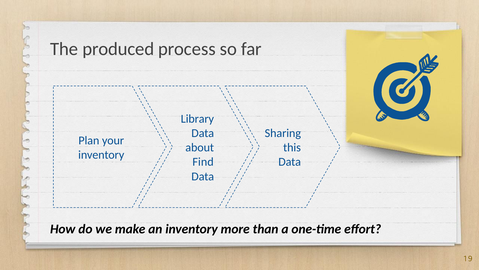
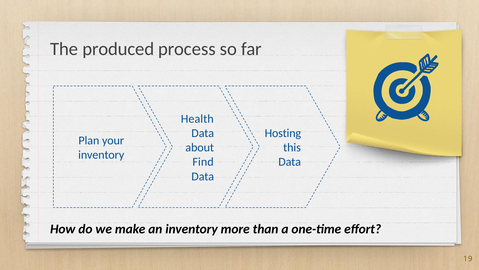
Library: Library -> Health
Sharing: Sharing -> Hosting
